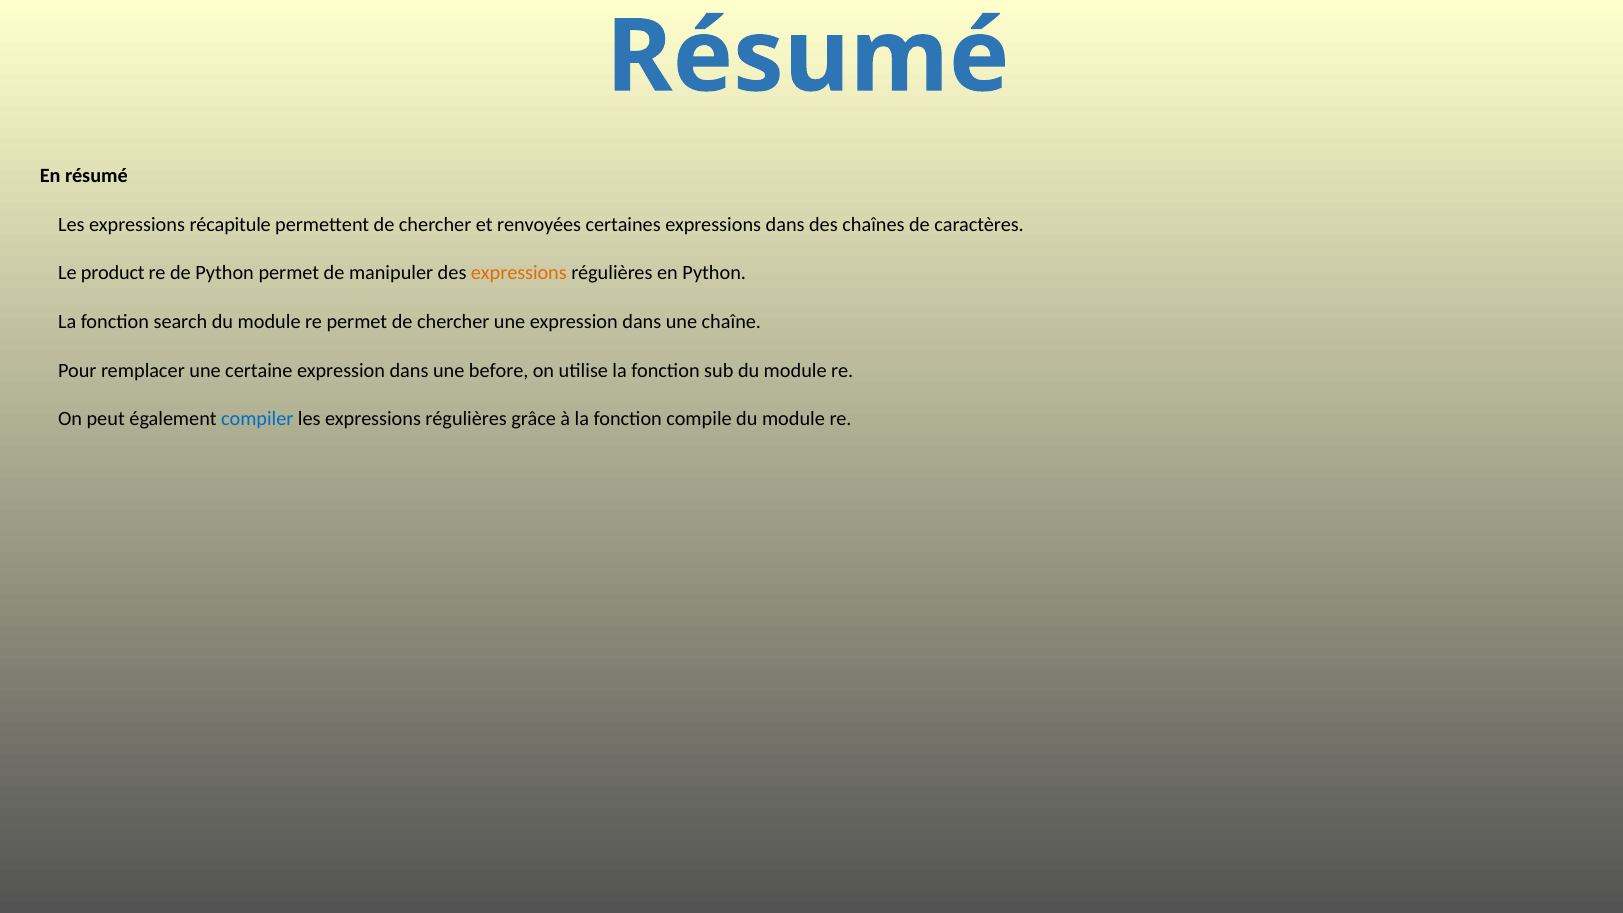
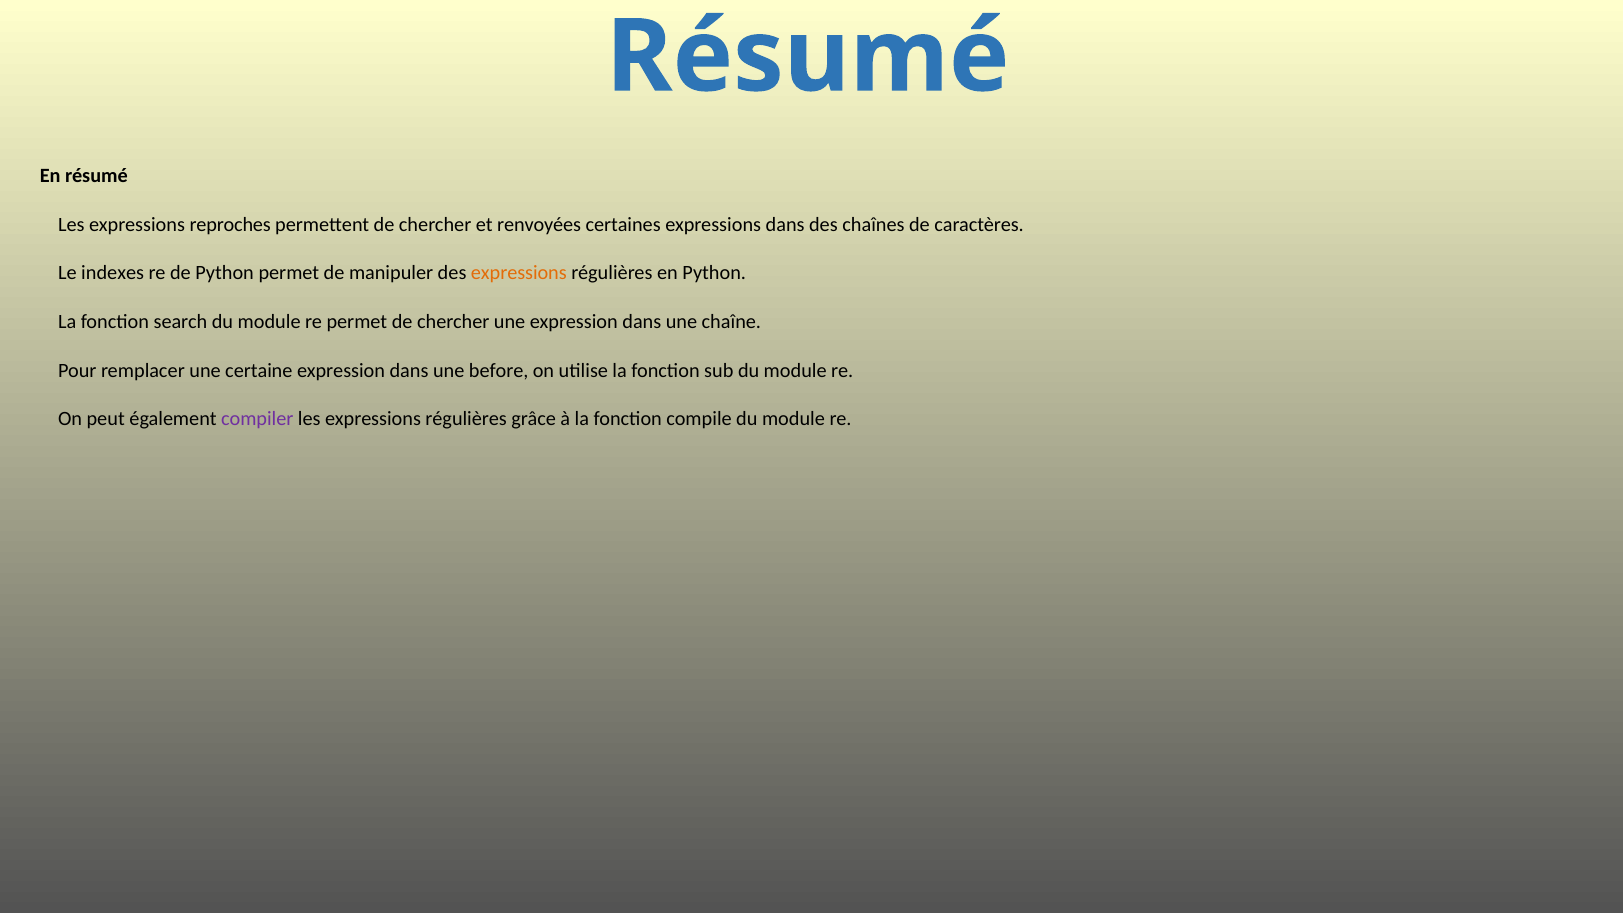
récapitule: récapitule -> reproches
product: product -> indexes
compiler colour: blue -> purple
